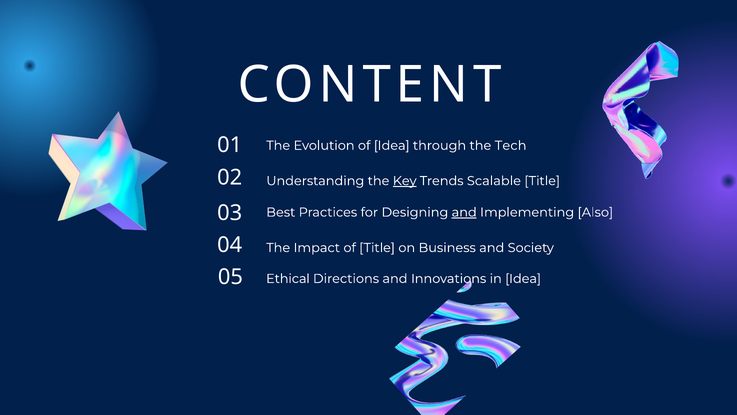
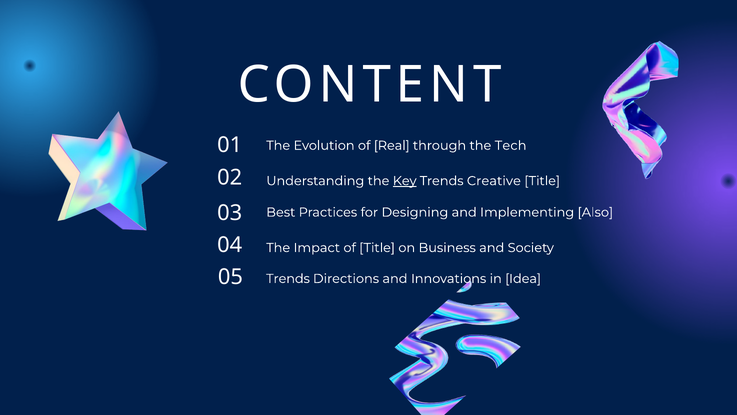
of Idea: Idea -> Real
Scalable: Scalable -> Creative
and at (464, 212) underline: present -> none
Ethical at (288, 278): Ethical -> Trends
